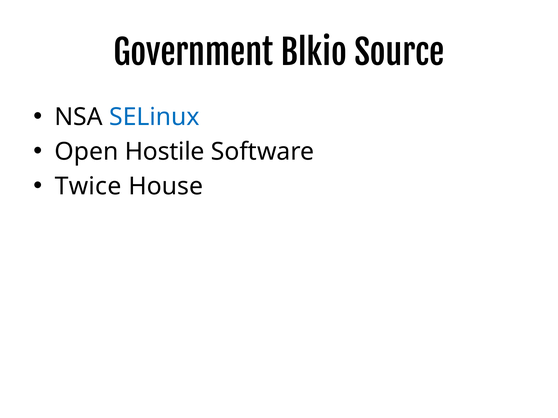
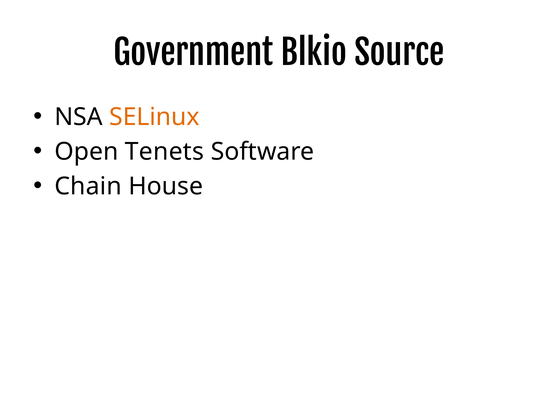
SELinux colour: blue -> orange
Hostile: Hostile -> Tenets
Twice: Twice -> Chain
